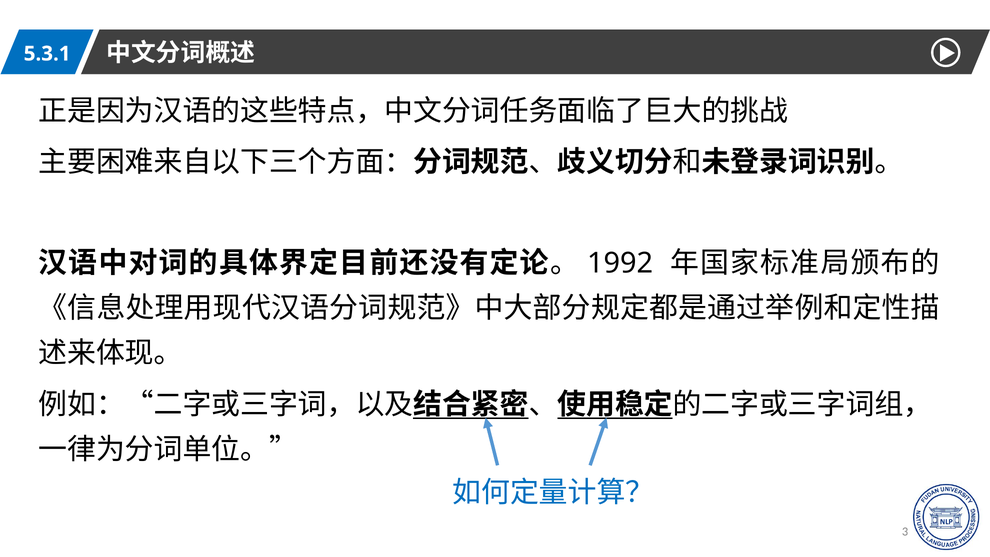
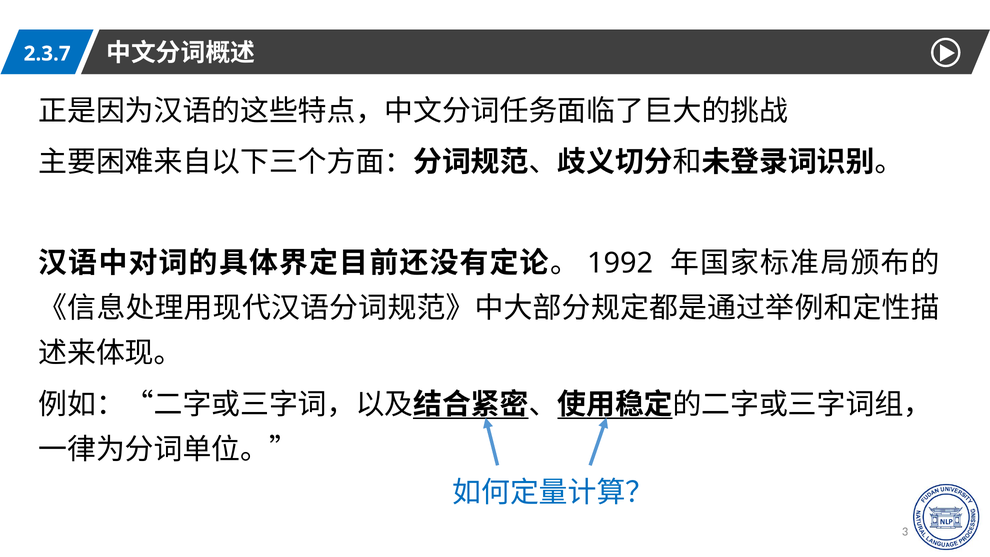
5.3.1: 5.3.1 -> 2.3.7
